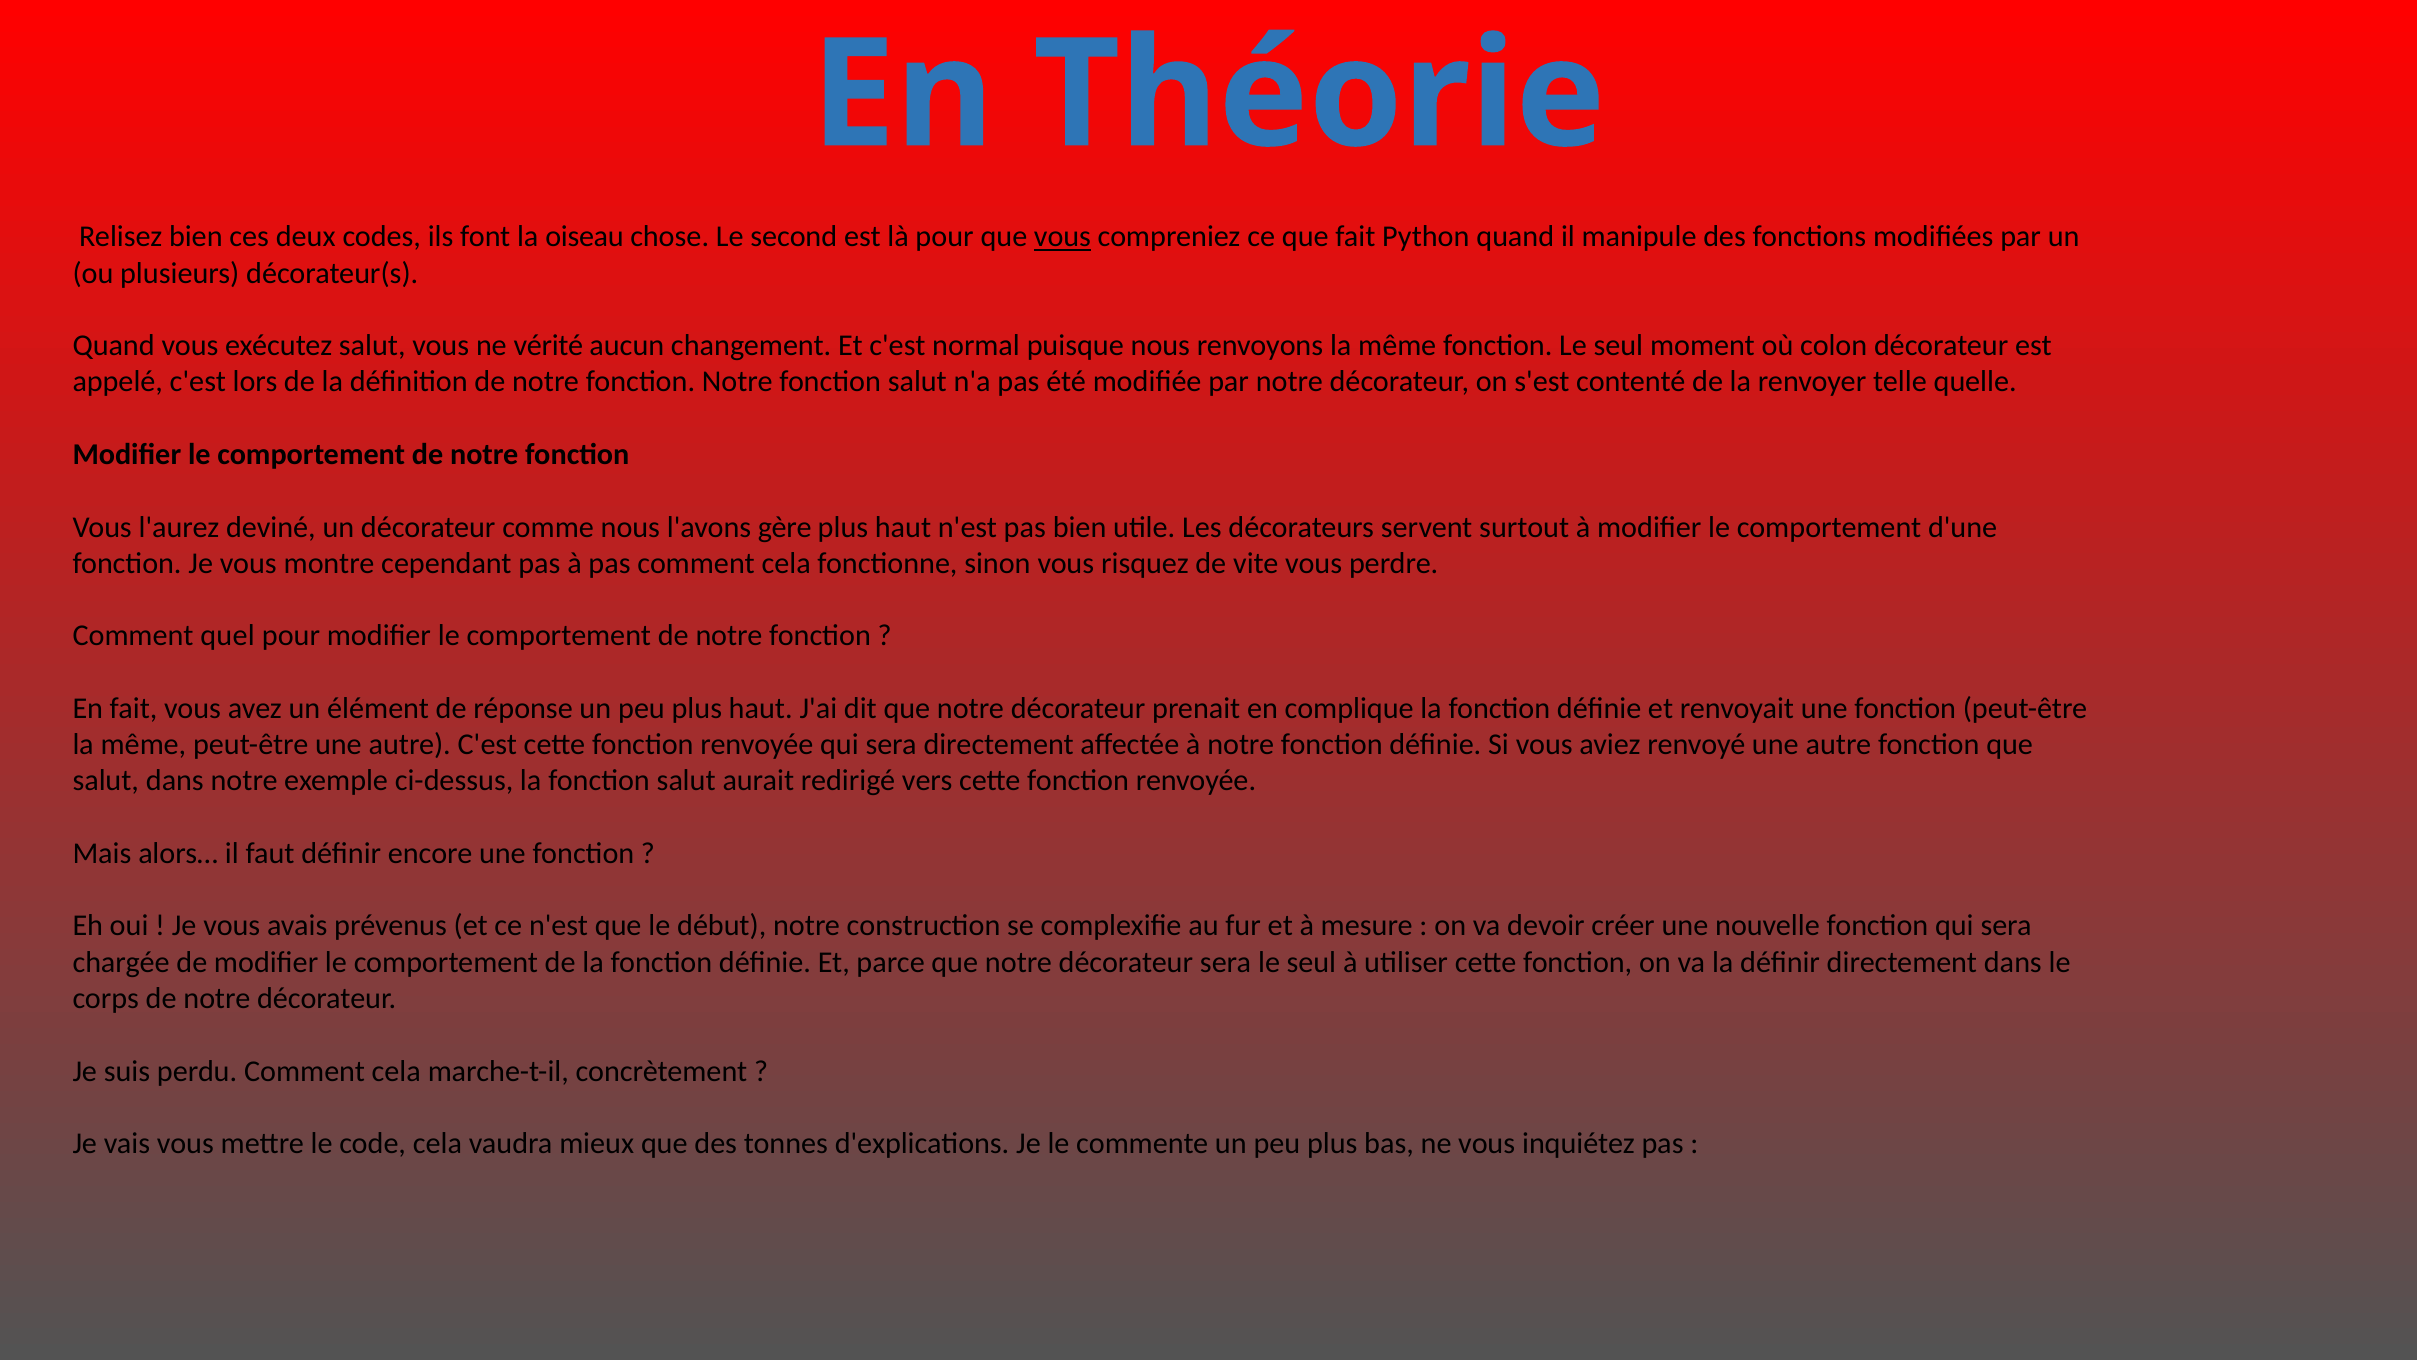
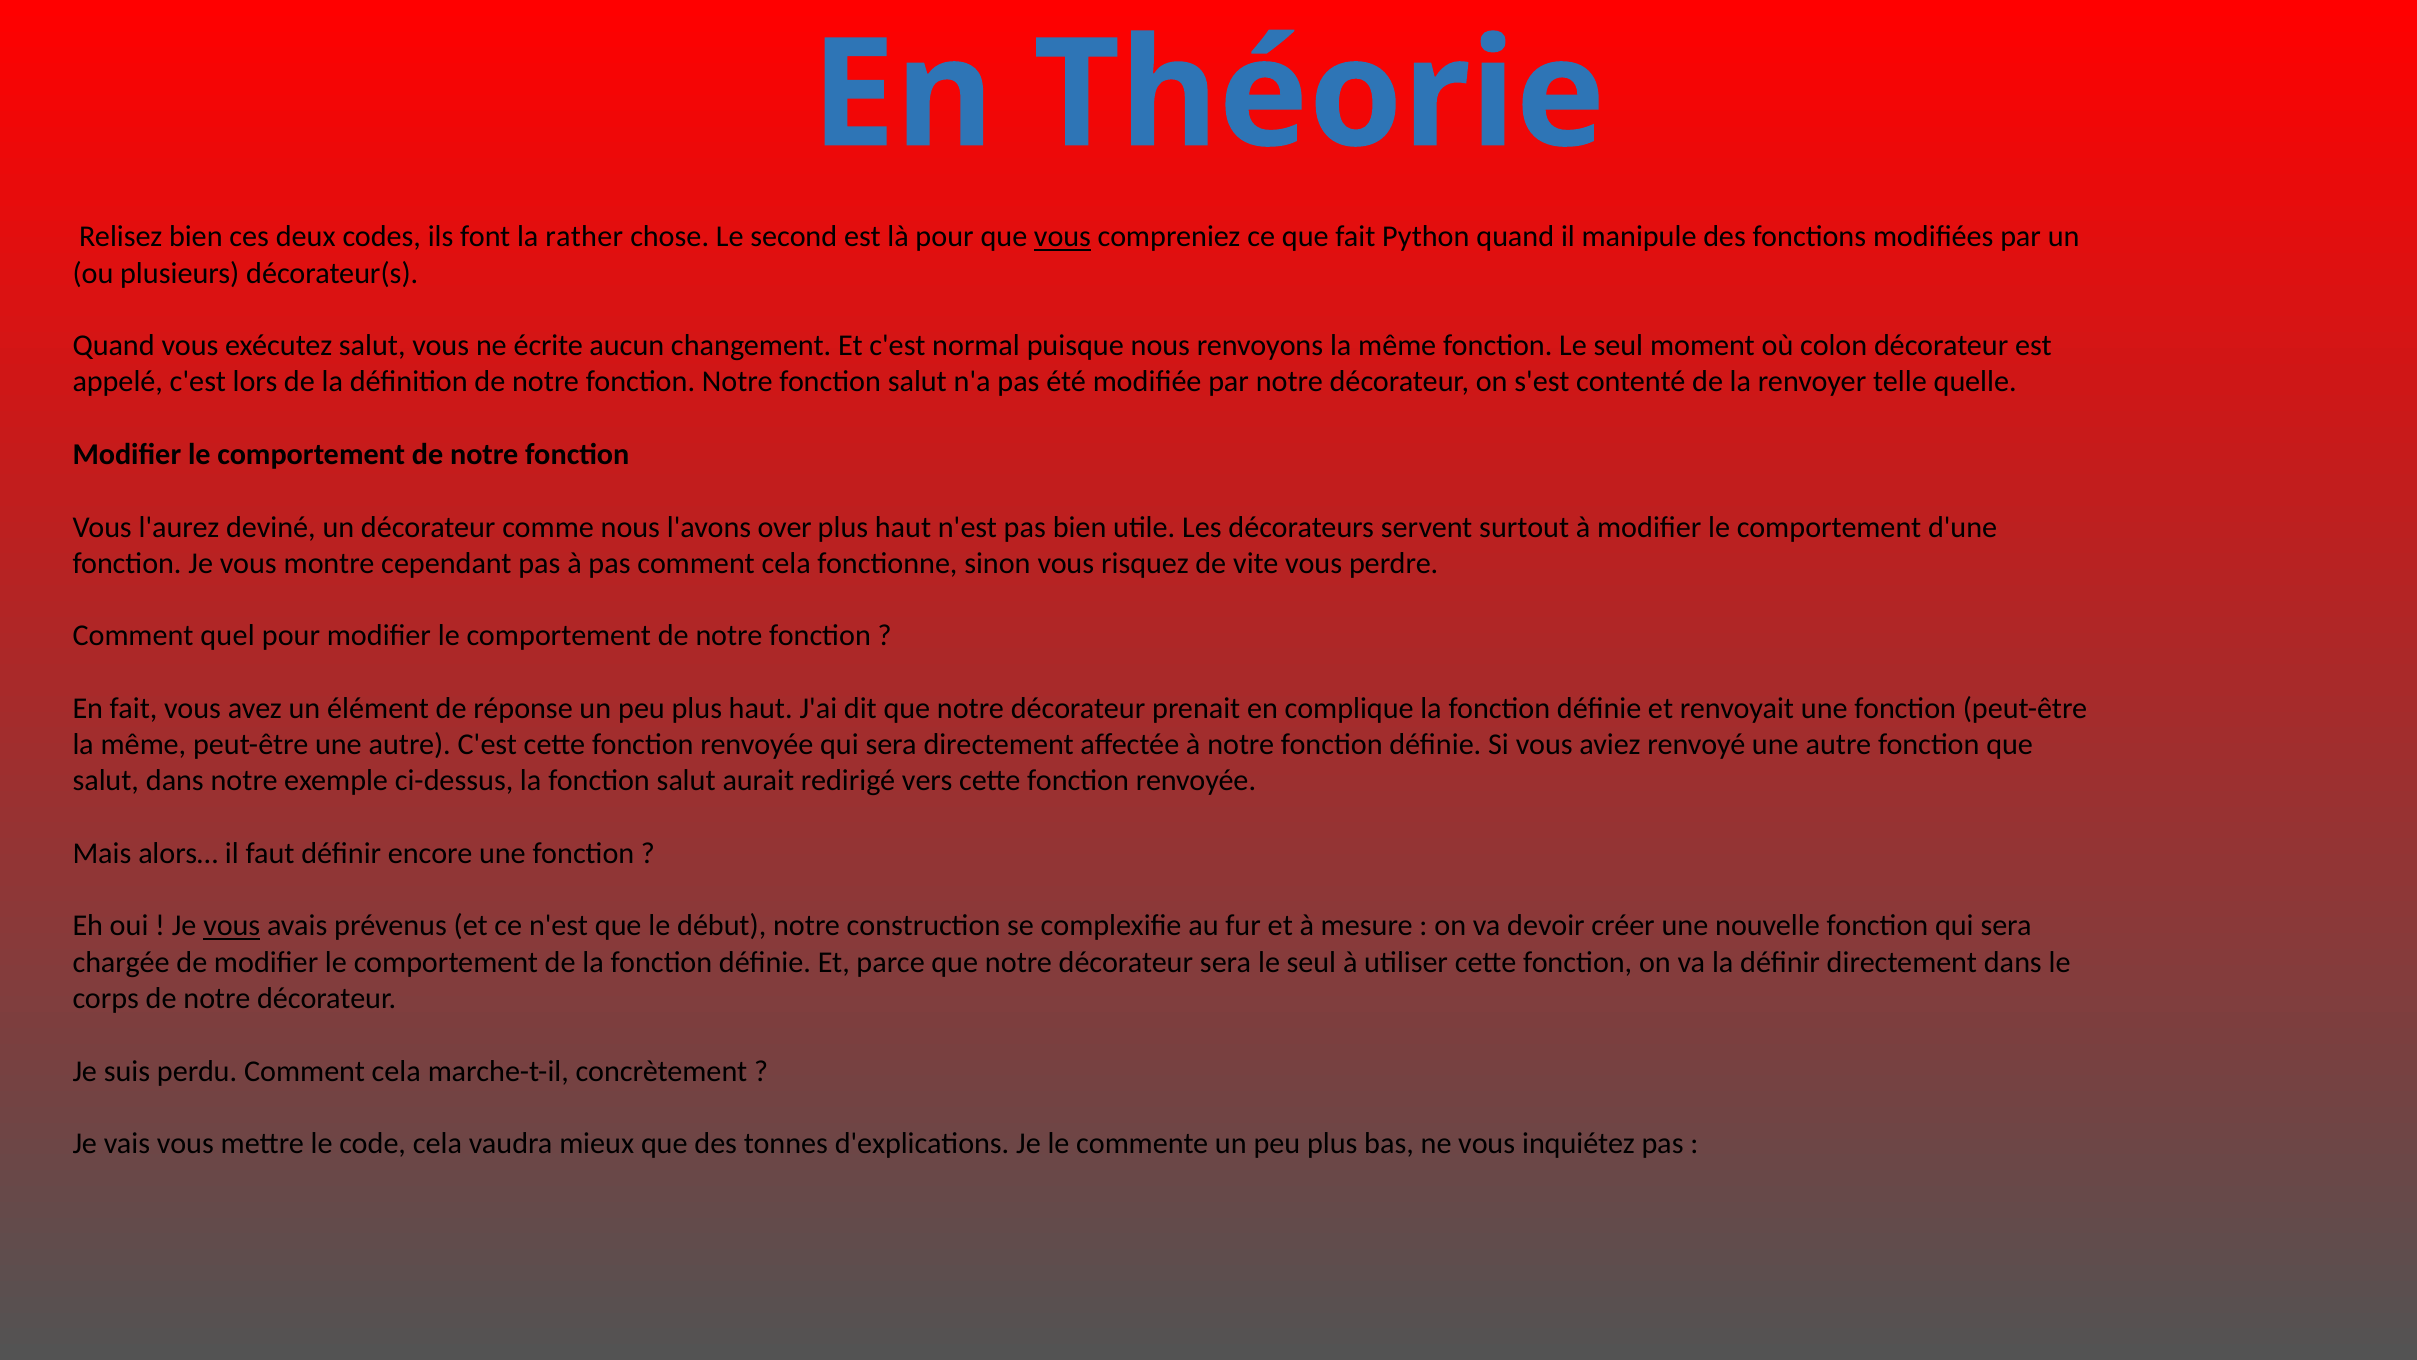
oiseau: oiseau -> rather
vérité: vérité -> écrite
gère: gère -> over
vous at (232, 926) underline: none -> present
